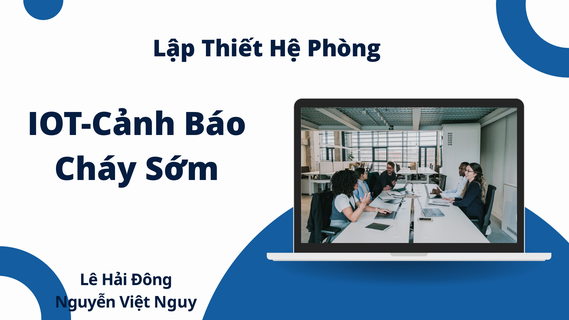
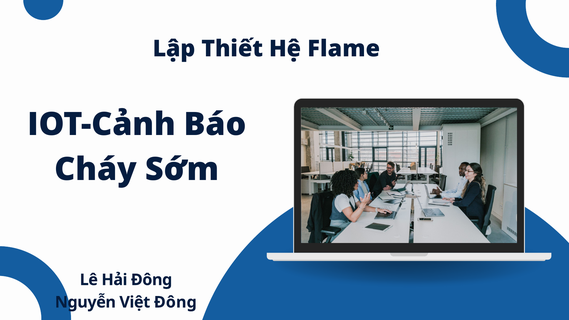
Phòng: Phòng -> Flame
Việt Nguy: Nguy -> Đông
